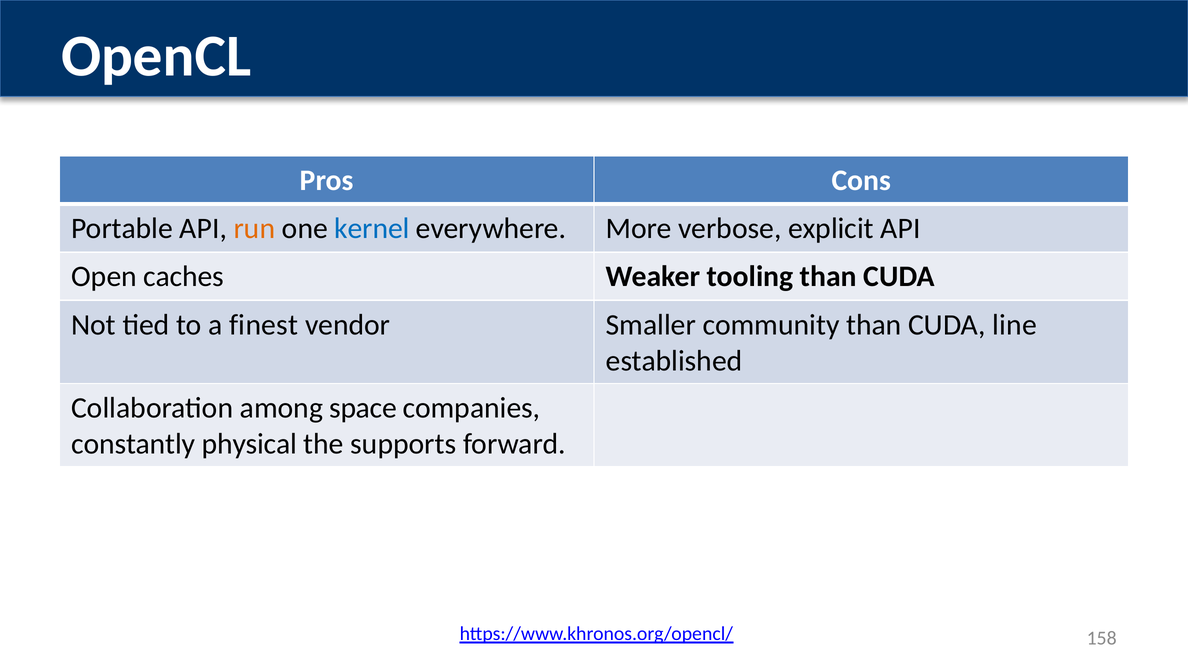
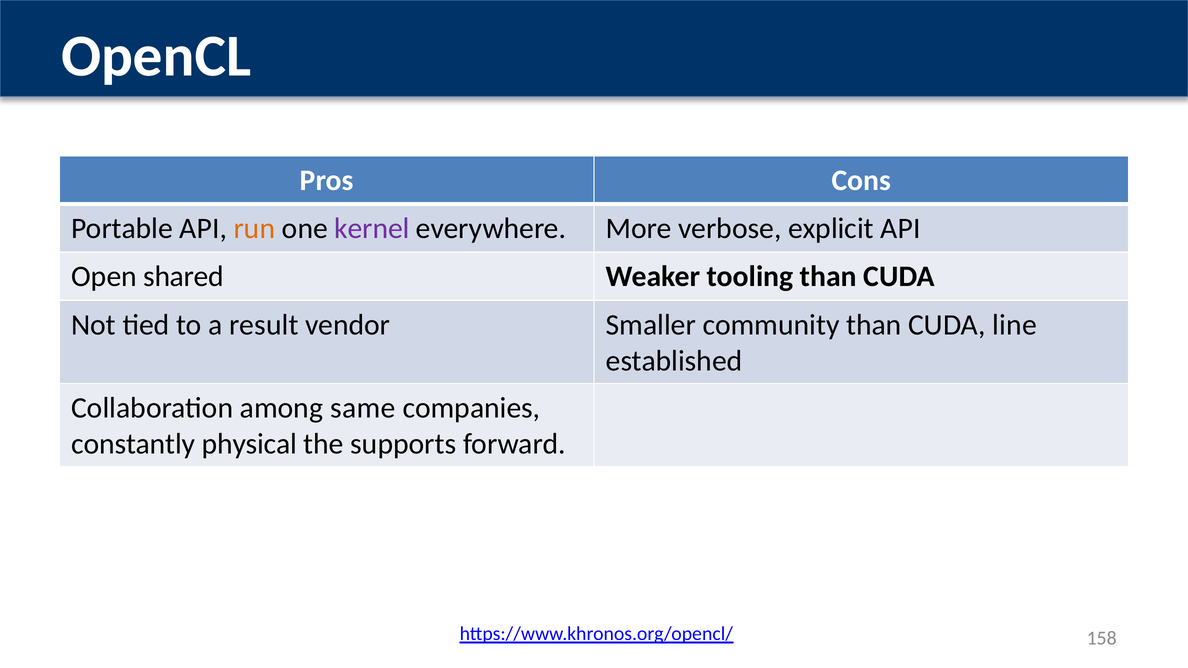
kernel colour: blue -> purple
caches: caches -> shared
finest: finest -> result
space: space -> same
